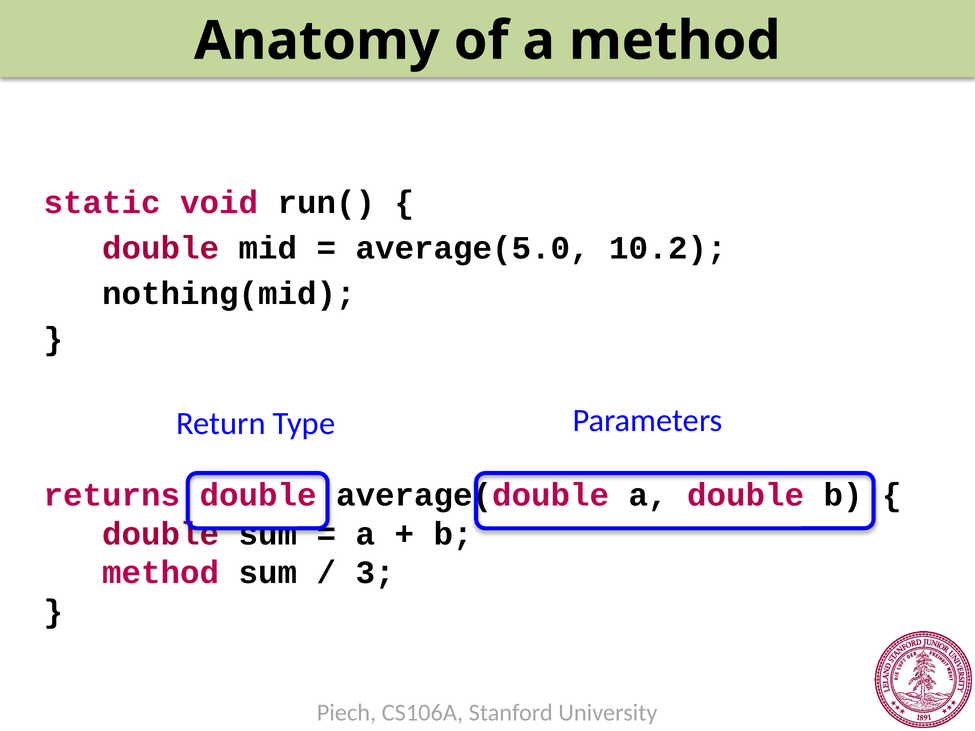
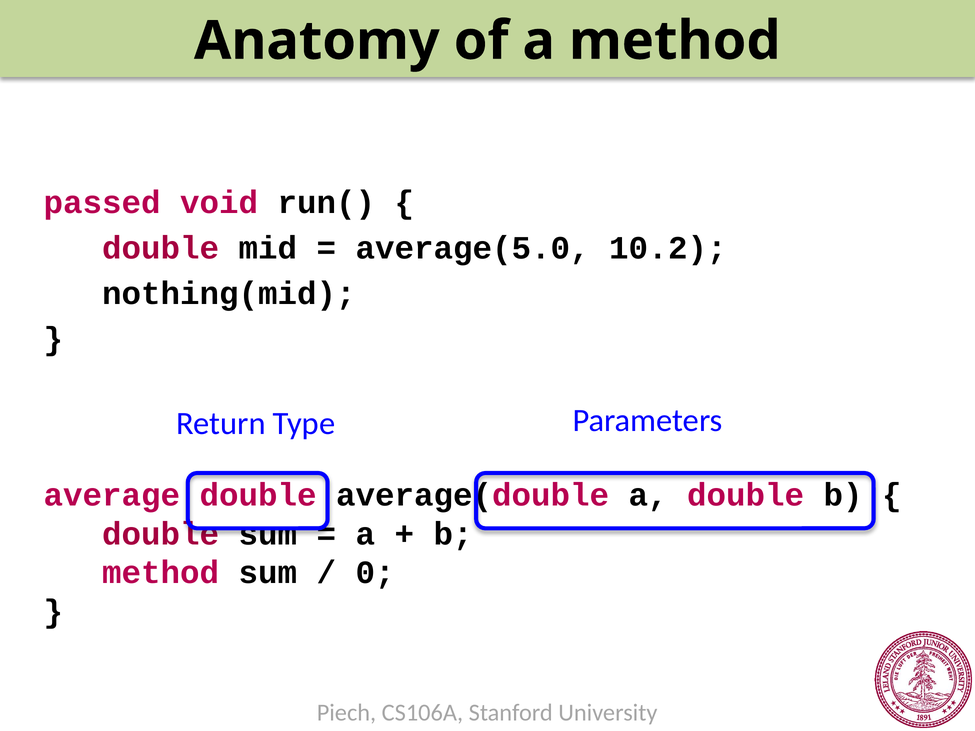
static: static -> passed
returns: returns -> average
3: 3 -> 0
